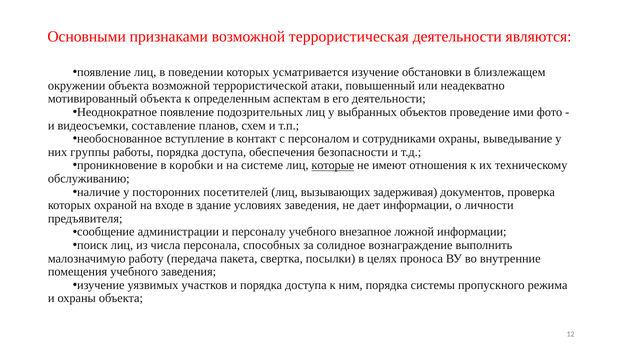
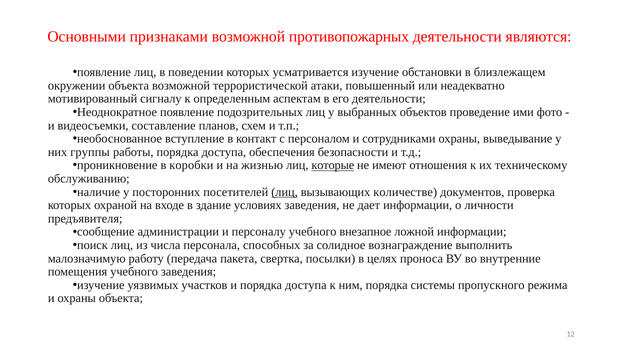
террористическая: террористическая -> противопожарных
мотивированный объекта: объекта -> сигналу
системе: системе -> жизнью
лиц at (285, 192) underline: none -> present
задерживая: задерживая -> количестве
